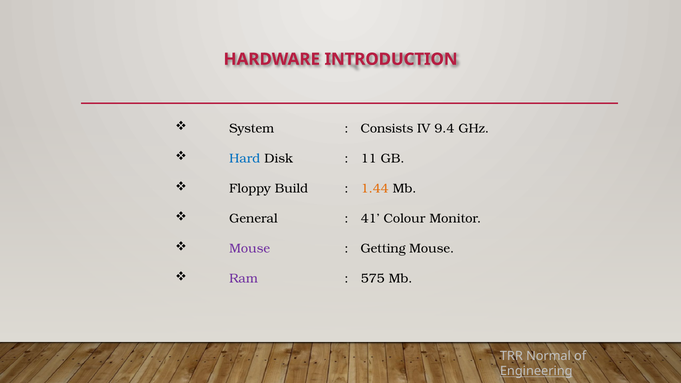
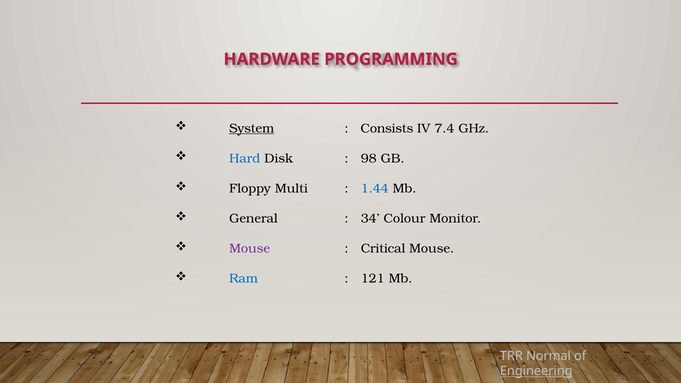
INTRODUCTION: INTRODUCTION -> PROGRAMMING
System underline: none -> present
9.4: 9.4 -> 7.4
11: 11 -> 98
Build: Build -> Multi
1.44 colour: orange -> blue
41: 41 -> 34
Getting: Getting -> Critical
Ram colour: purple -> blue
575: 575 -> 121
